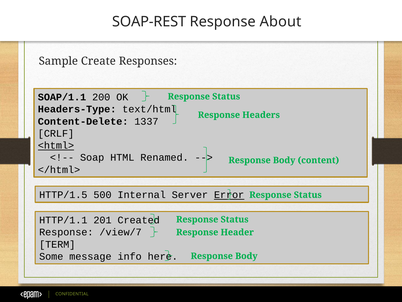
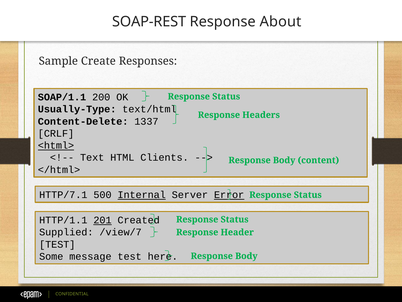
Headers-Type: Headers-Type -> Usually-Type
Soap: Soap -> Text
Renamed: Renamed -> Clients
HTTP/1.5: HTTP/1.5 -> HTTP/7.1
Internal underline: none -> present
201 underline: none -> present
Response at (66, 232): Response -> Supplied
TERM at (57, 244): TERM -> TEST
message info: info -> test
